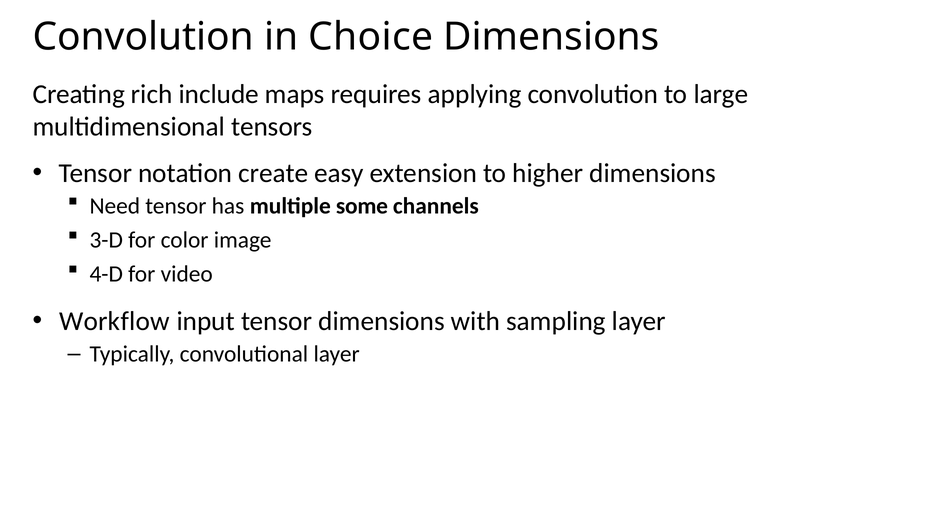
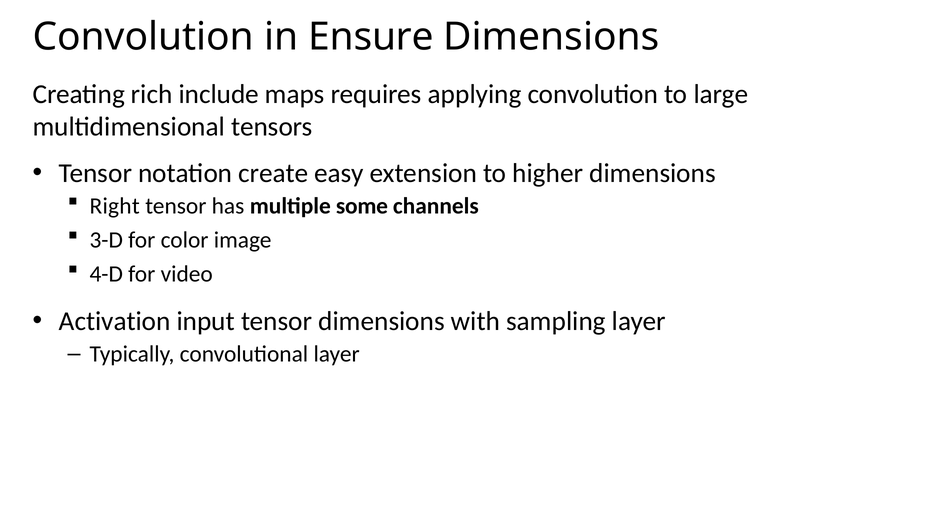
Choice: Choice -> Ensure
Need: Need -> Right
Workflow: Workflow -> Activation
